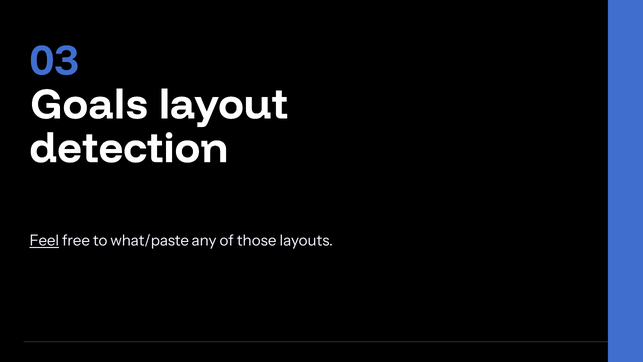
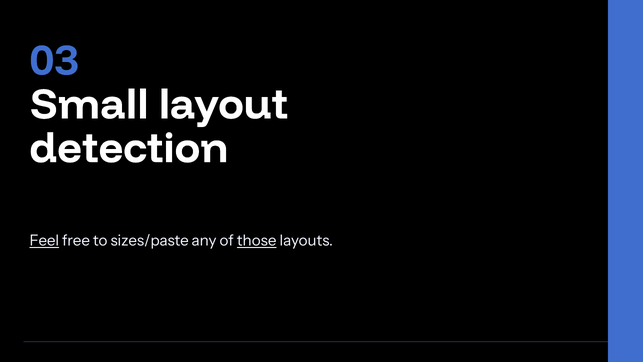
Goals: Goals -> Small
what/paste: what/paste -> sizes/paste
those underline: none -> present
